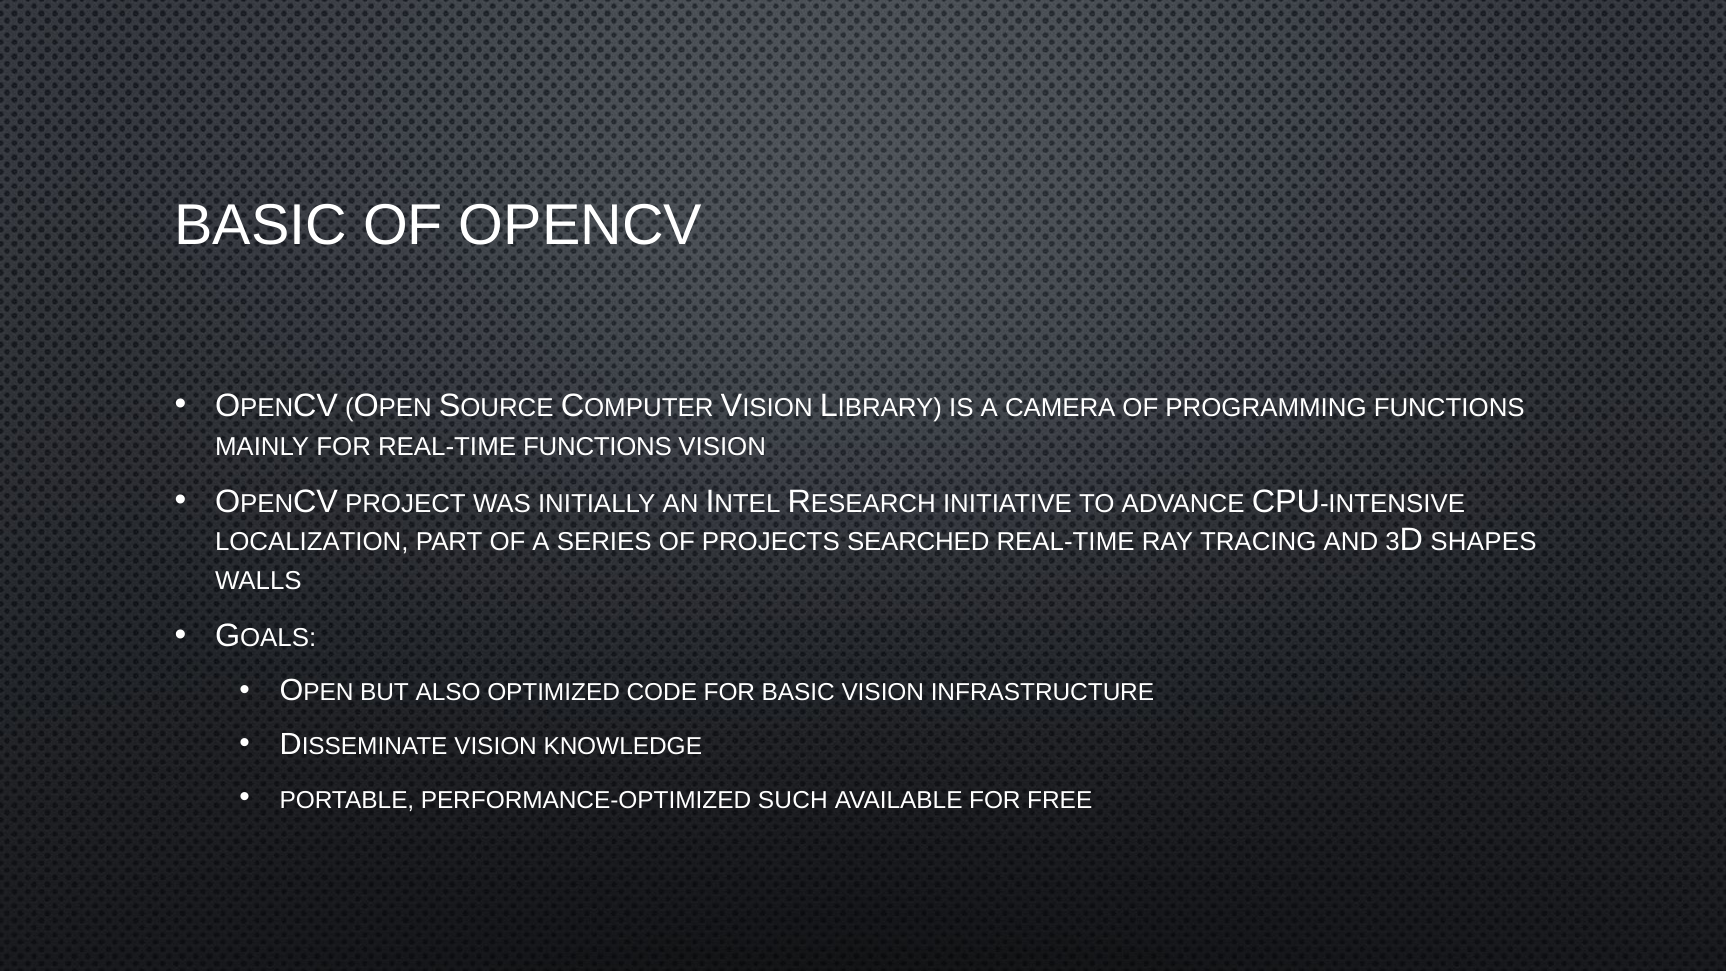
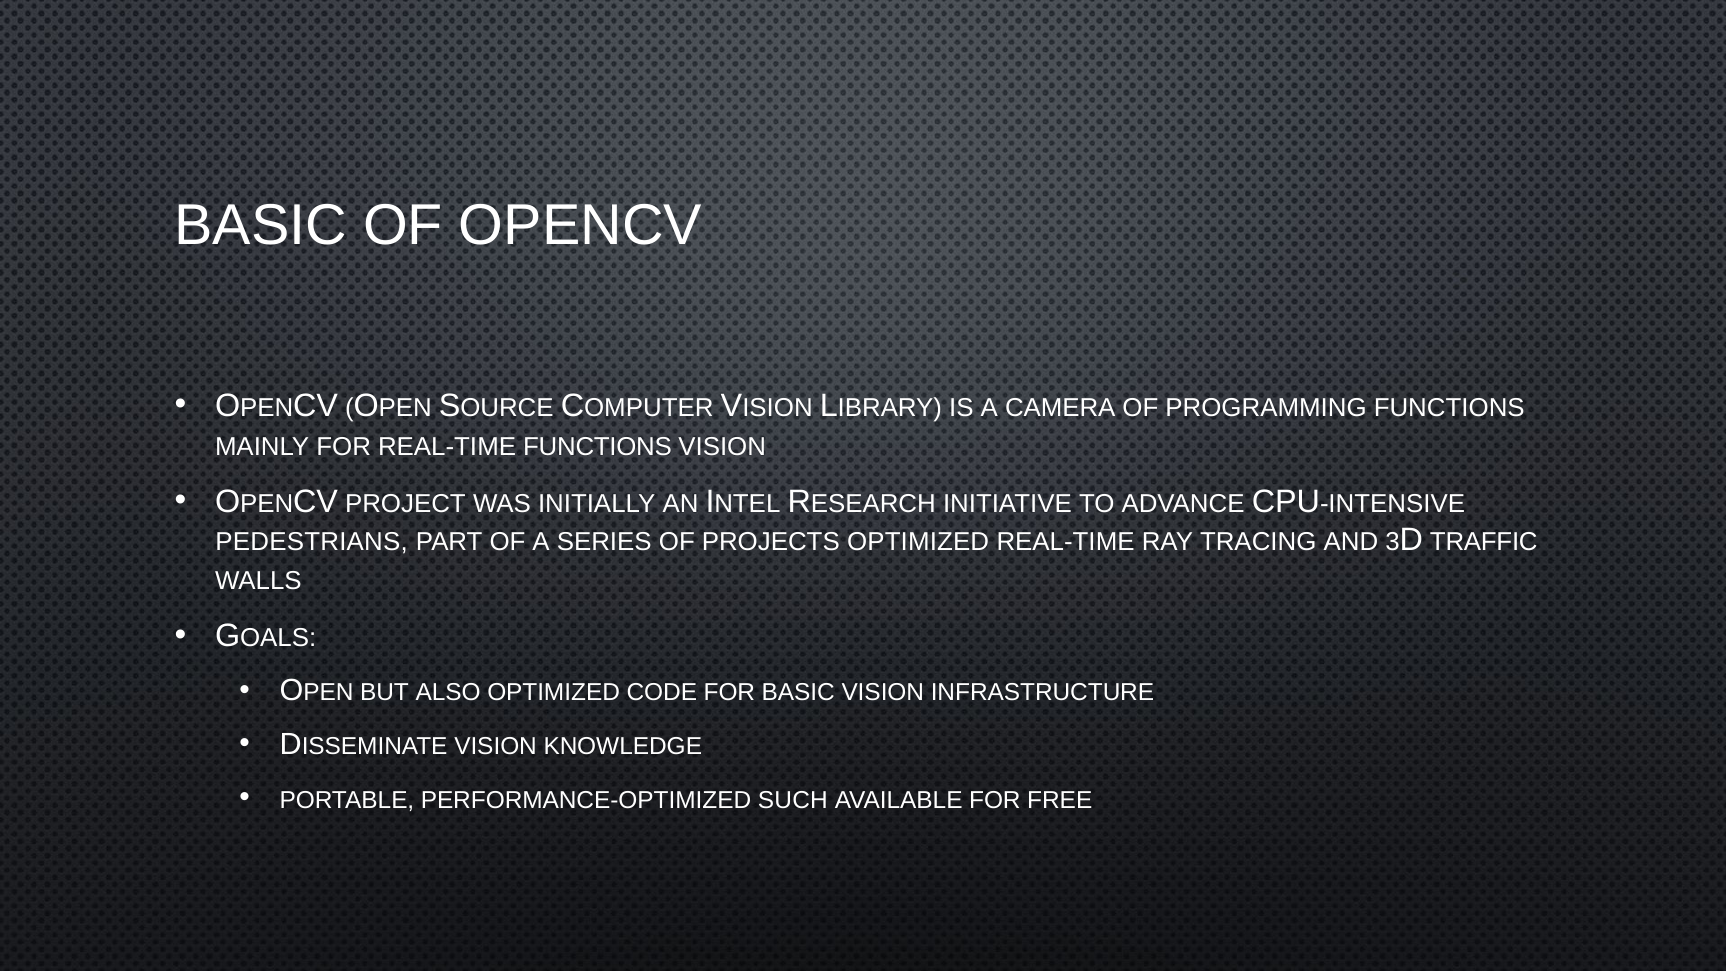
LOCALIZATION: LOCALIZATION -> PEDESTRIANS
PROJECTS SEARCHED: SEARCHED -> OPTIMIZED
SHAPES: SHAPES -> TRAFFIC
